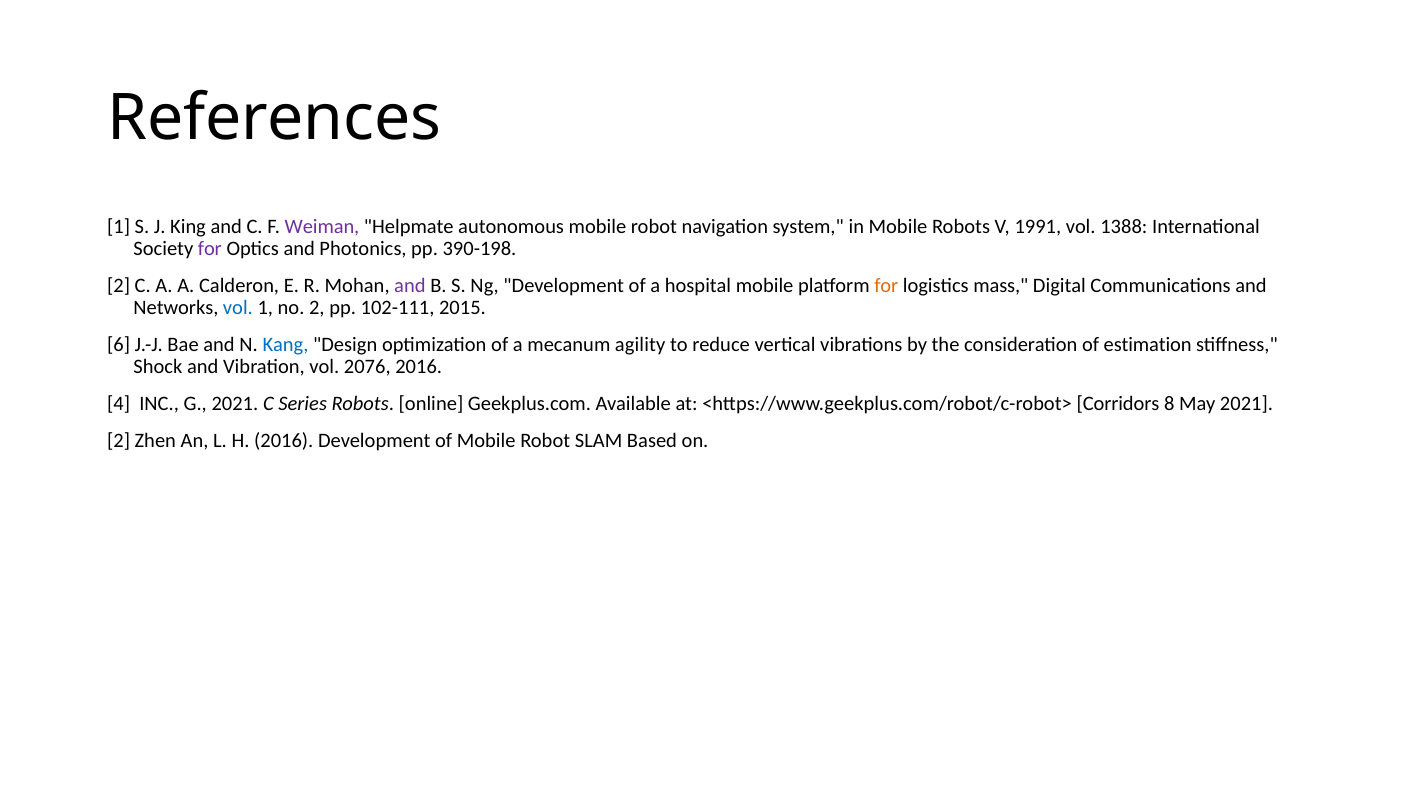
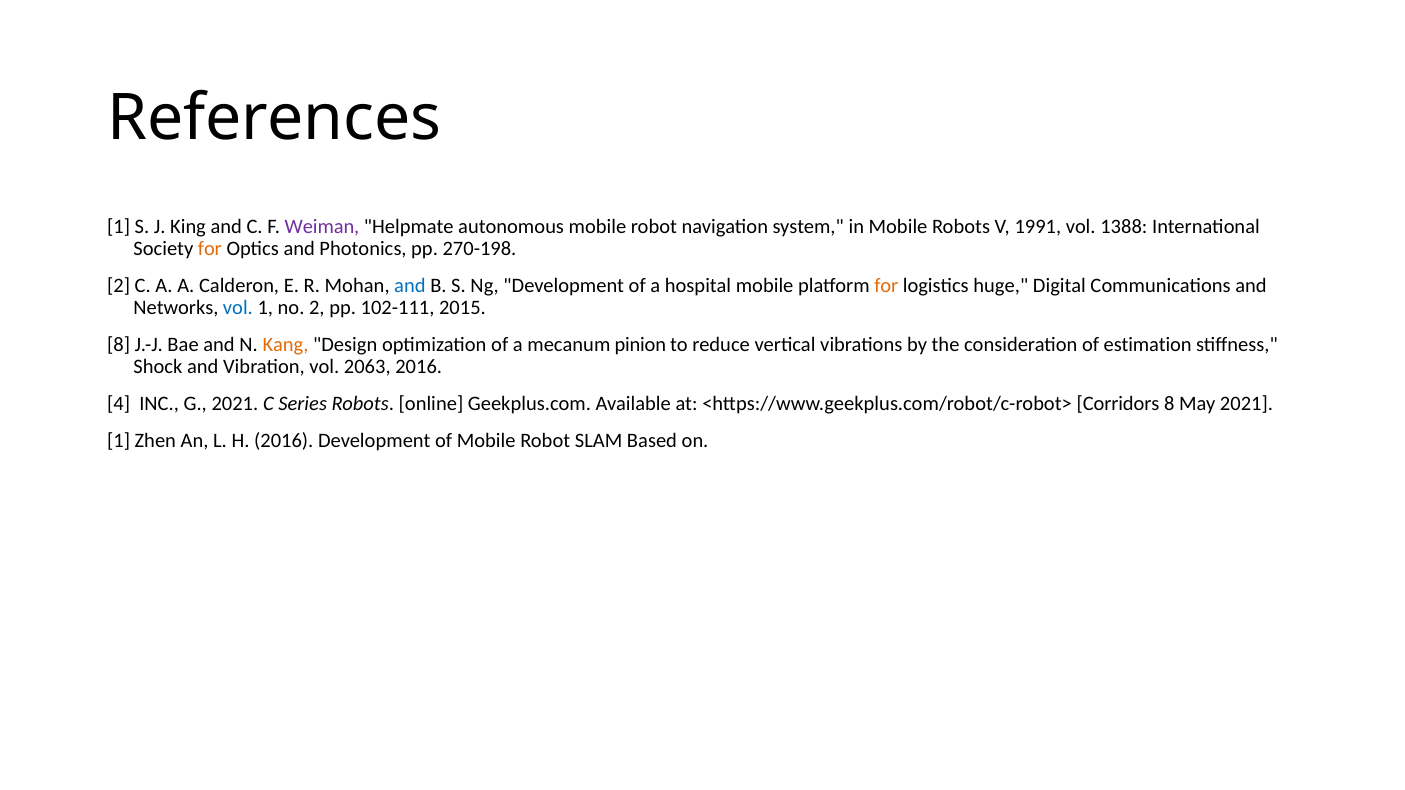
for at (210, 249) colour: purple -> orange
390-198: 390-198 -> 270-198
and at (410, 286) colour: purple -> blue
mass: mass -> huge
6 at (119, 345): 6 -> 8
Kang colour: blue -> orange
agility: agility -> pinion
2076: 2076 -> 2063
2 at (119, 441): 2 -> 1
